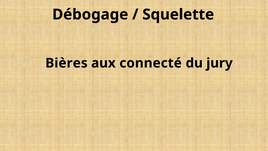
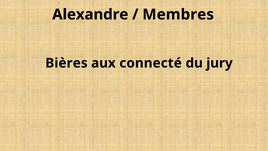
Débogage: Débogage -> Alexandre
Squelette: Squelette -> Membres
